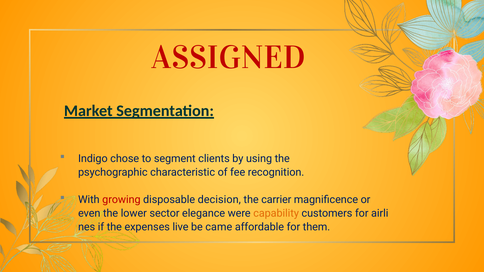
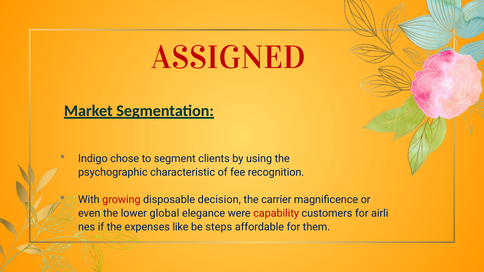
sector: sector -> global
capability colour: orange -> red
live: live -> like
came: came -> steps
